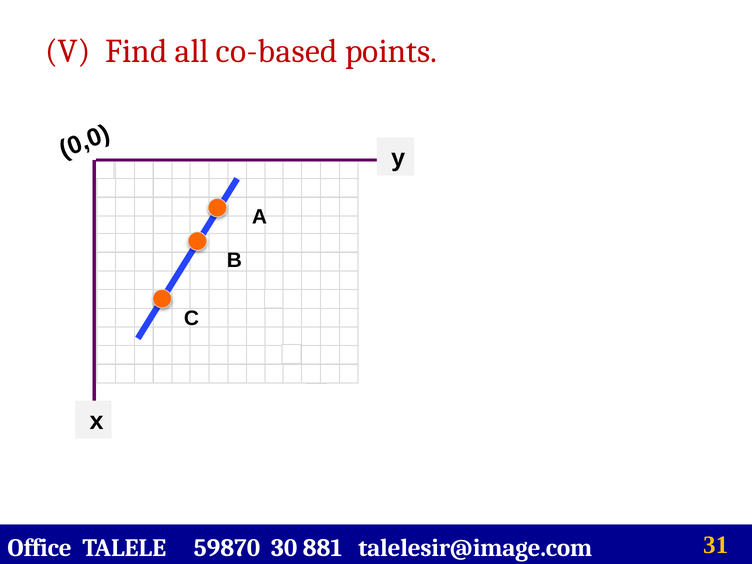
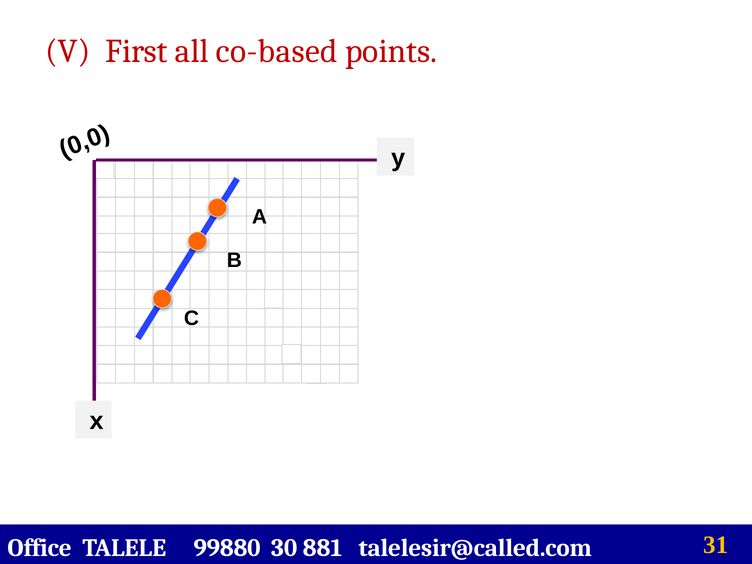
Find: Find -> First
59870: 59870 -> 99880
talelesir@image.com: talelesir@image.com -> talelesir@called.com
